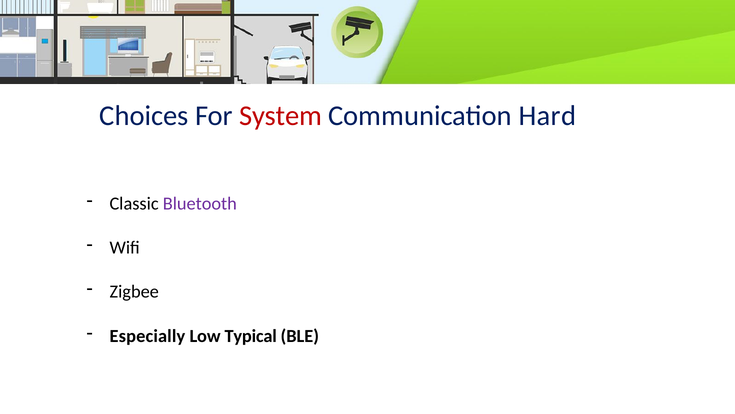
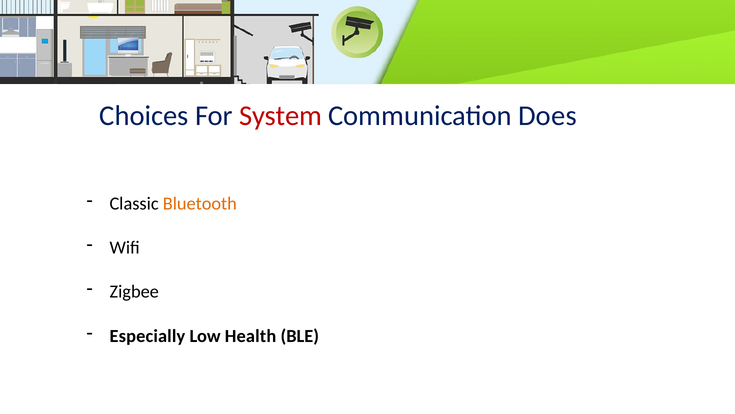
Hard: Hard -> Does
Bluetooth colour: purple -> orange
Typical: Typical -> Health
